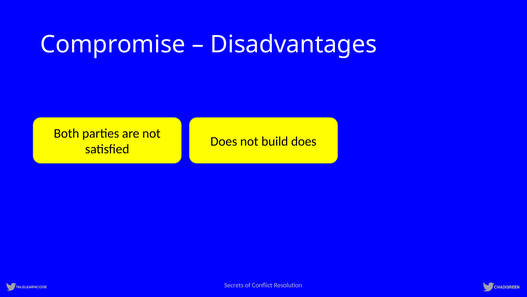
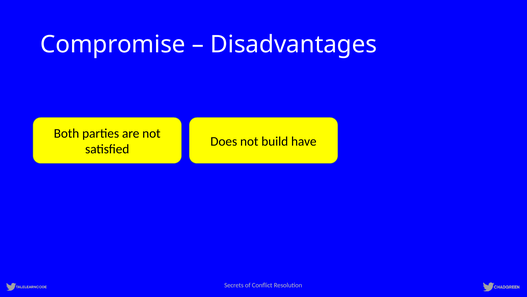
build does: does -> have
